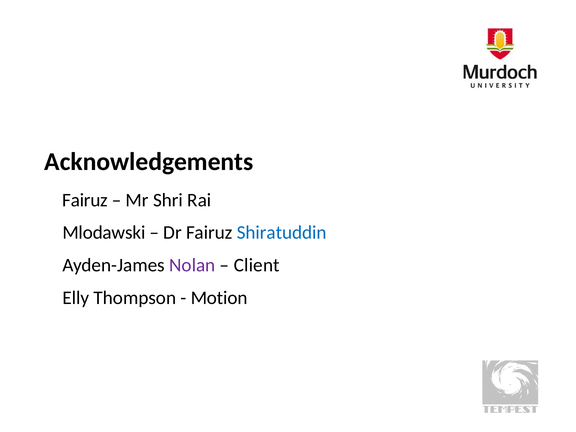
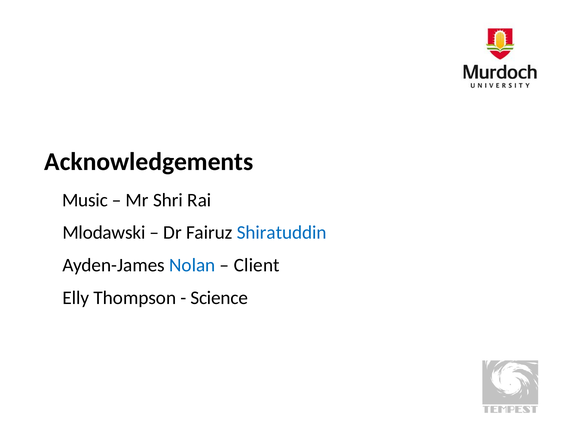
Fairuz at (85, 200): Fairuz -> Music
Nolan colour: purple -> blue
Motion: Motion -> Science
